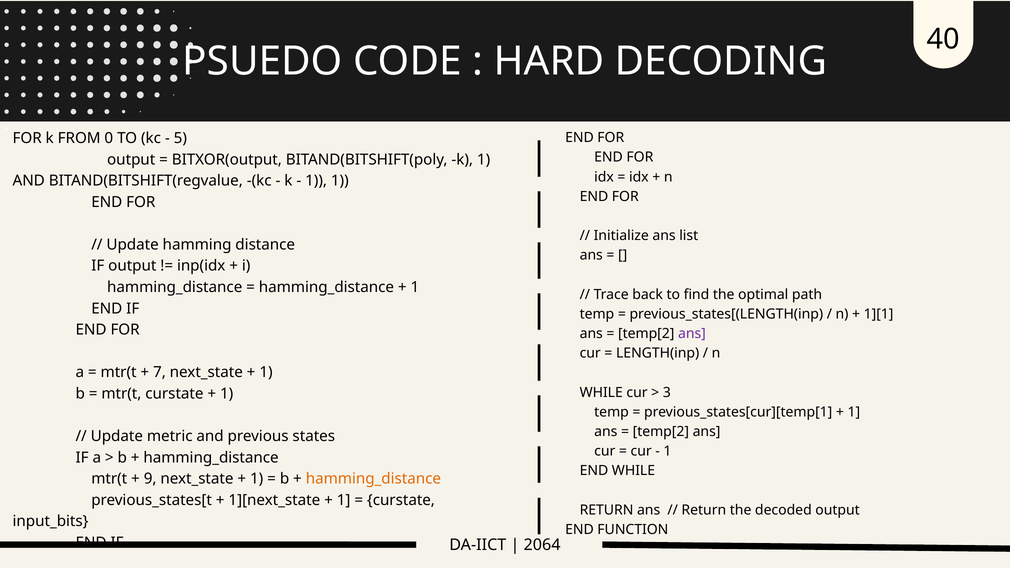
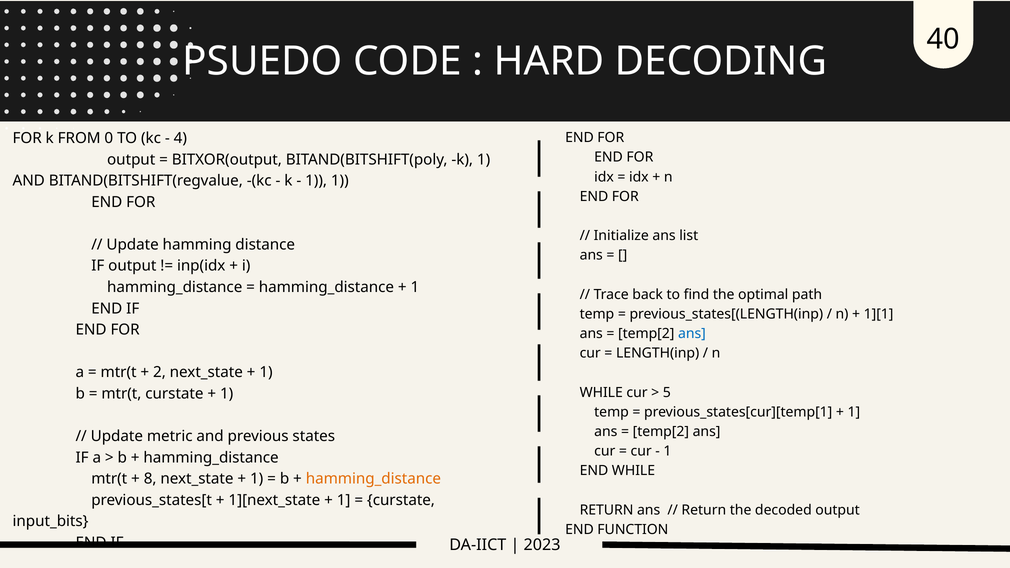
5: 5 -> 4
ans at (692, 334) colour: purple -> blue
7: 7 -> 2
3: 3 -> 5
9: 9 -> 8
2064: 2064 -> 2023
